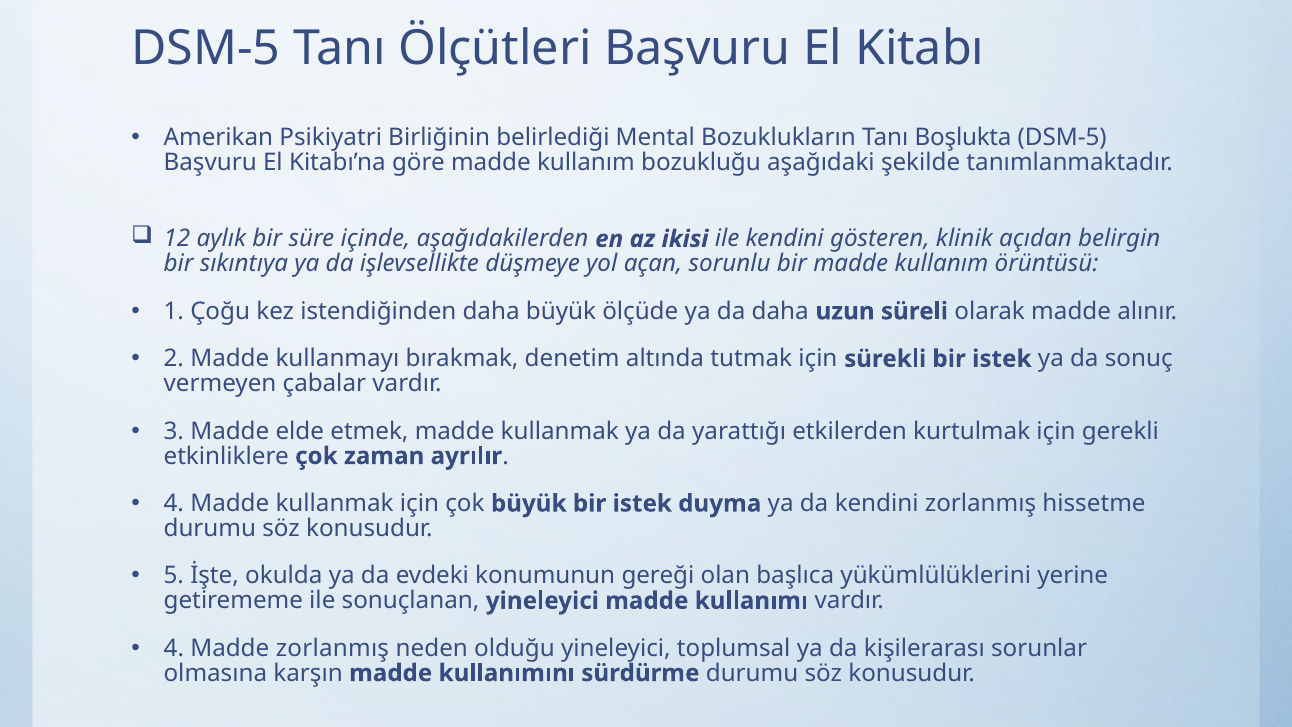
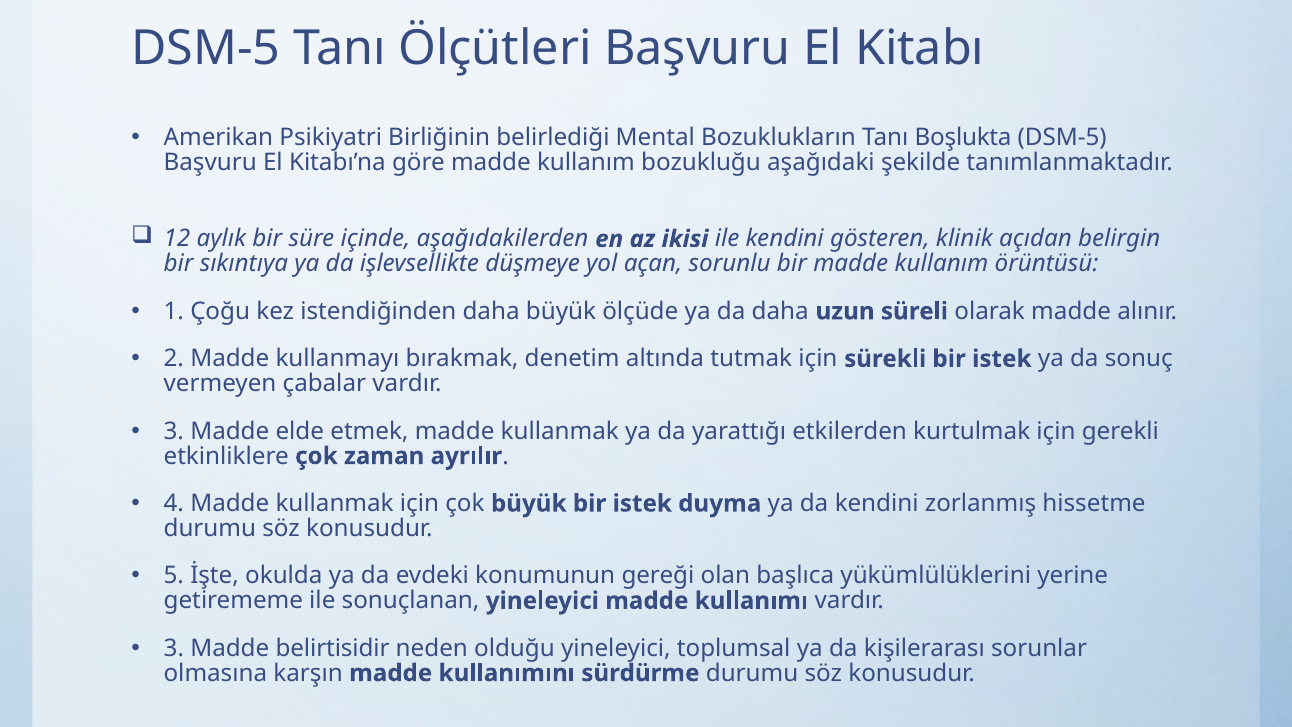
4 at (174, 648): 4 -> 3
Madde zorlanmış: zorlanmış -> belirtisidir
